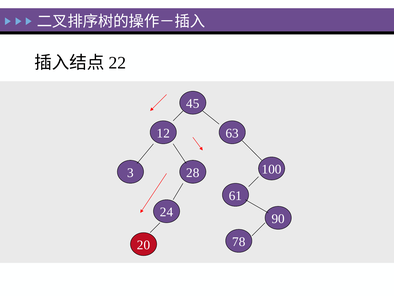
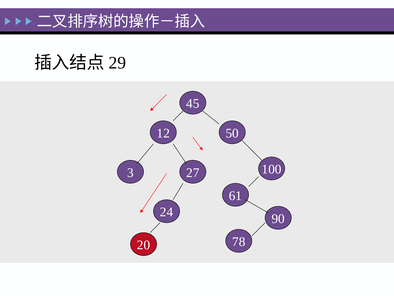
22: 22 -> 29
63: 63 -> 50
28: 28 -> 27
